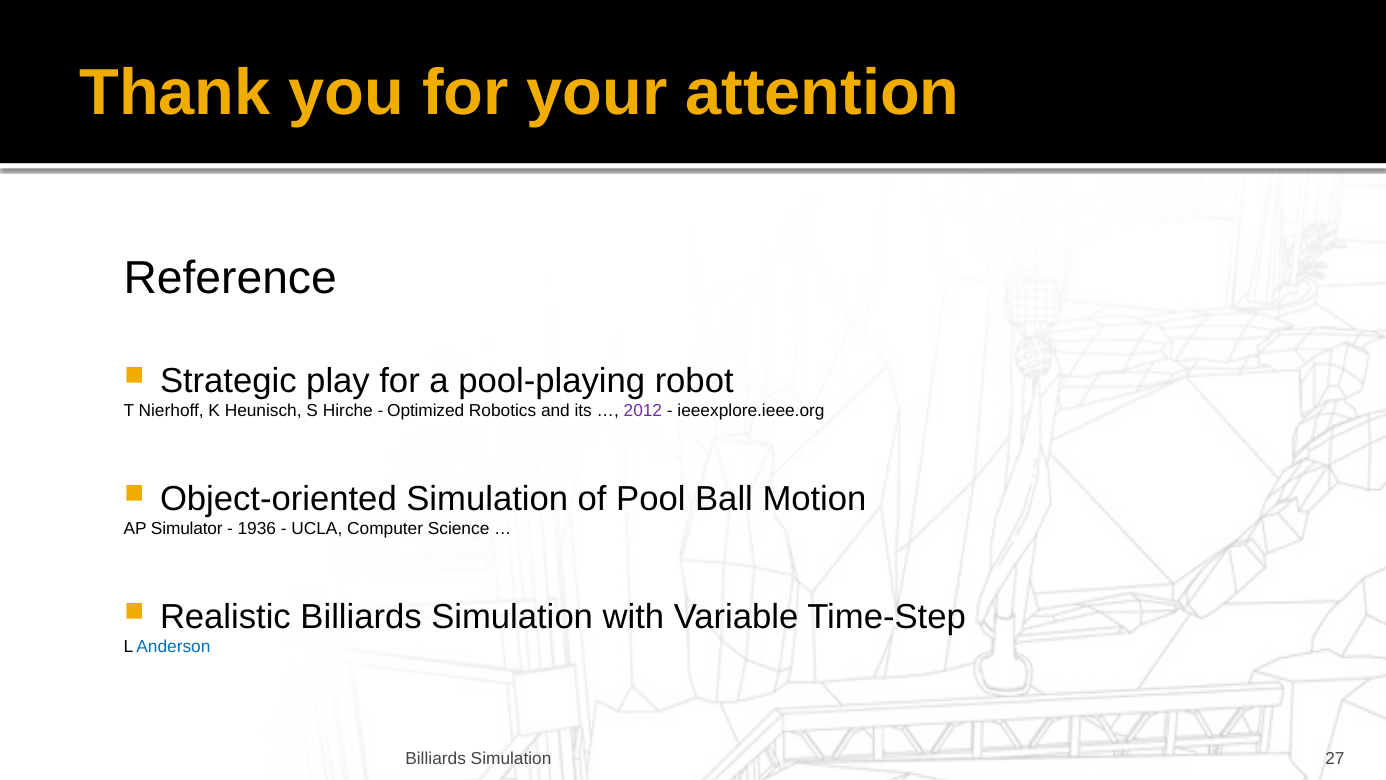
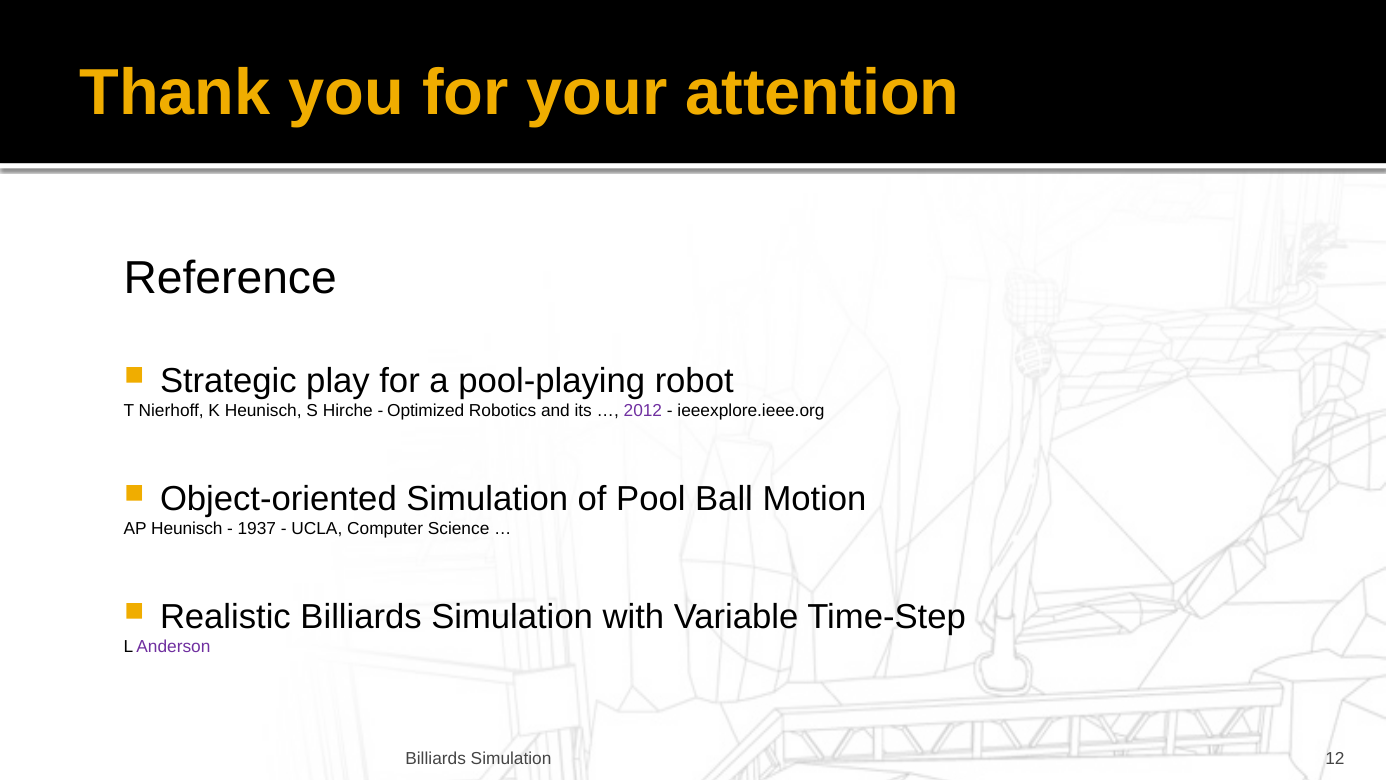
AP Simulator: Simulator -> Heunisch
1936: 1936 -> 1937
Anderson colour: blue -> purple
27: 27 -> 12
